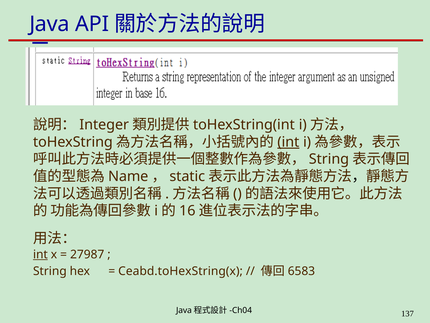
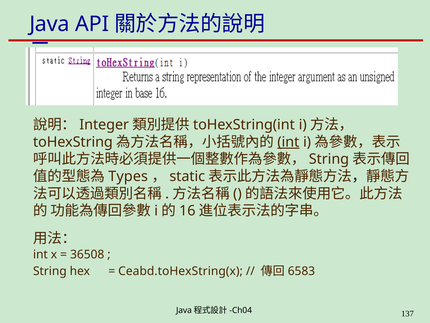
Name: Name -> Types
int at (40, 254) underline: present -> none
27987: 27987 -> 36508
